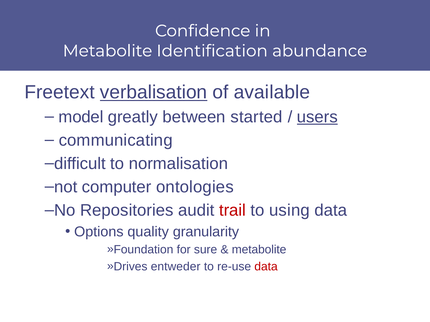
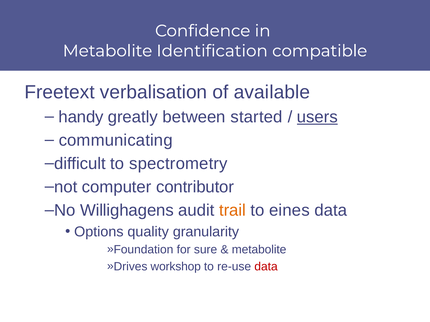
abundance: abundance -> compatible
verbalisation underline: present -> none
model: model -> handy
normalisation: normalisation -> spectrometry
ontologies: ontologies -> contributor
Repositories: Repositories -> Willighagens
trail colour: red -> orange
using: using -> eines
entweder: entweder -> workshop
